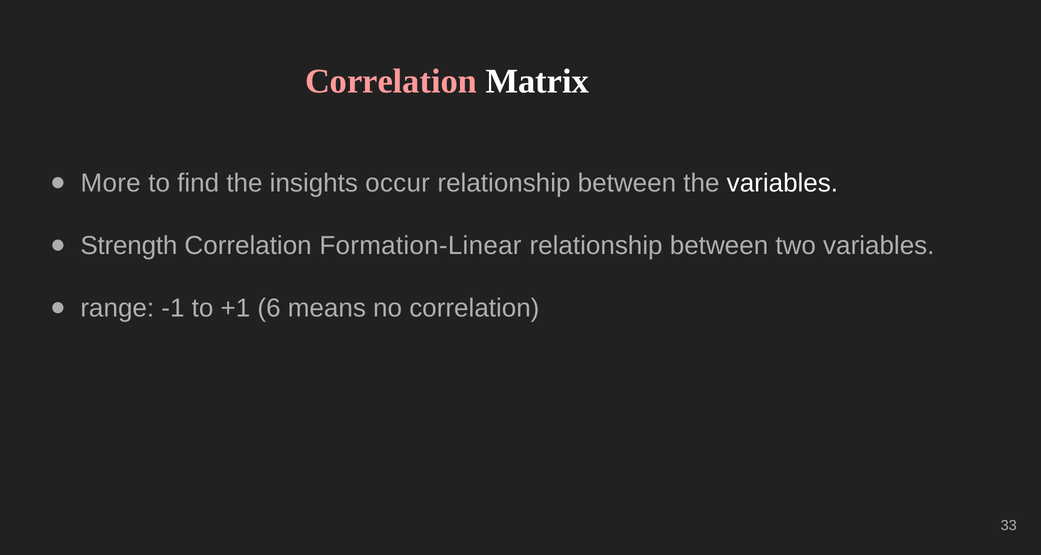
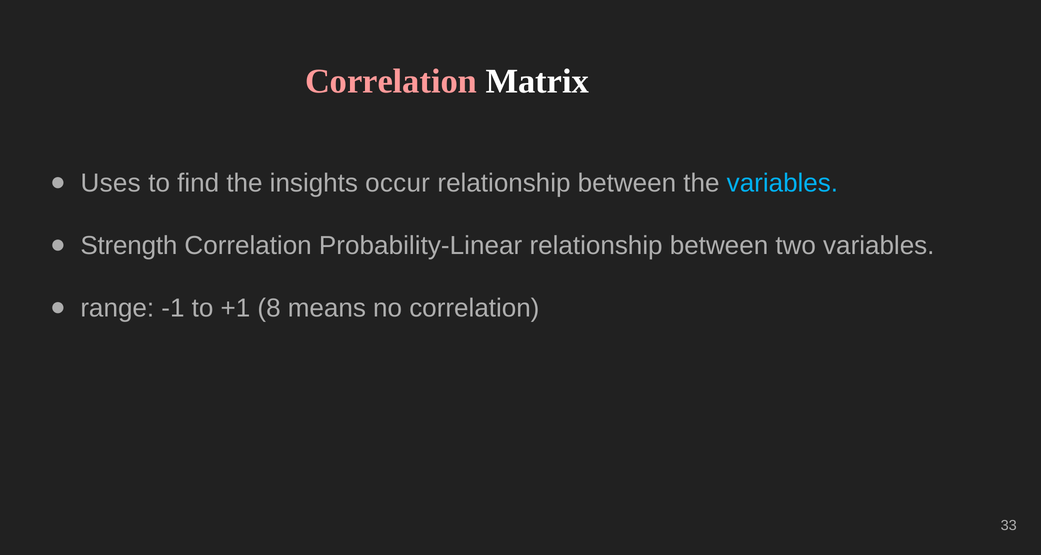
More: More -> Uses
variables at (782, 183) colour: white -> light blue
Formation-Linear: Formation-Linear -> Probability-Linear
6: 6 -> 8
